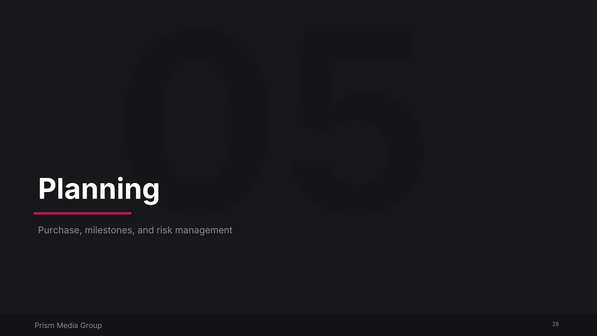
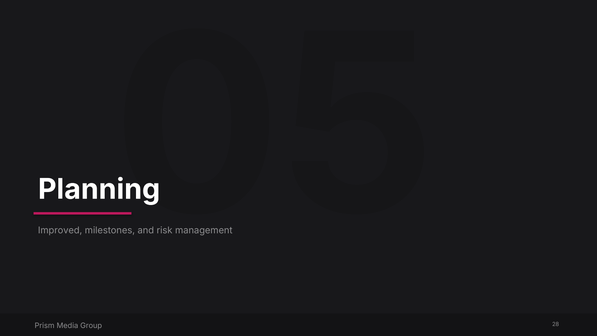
Purchase: Purchase -> Improved
